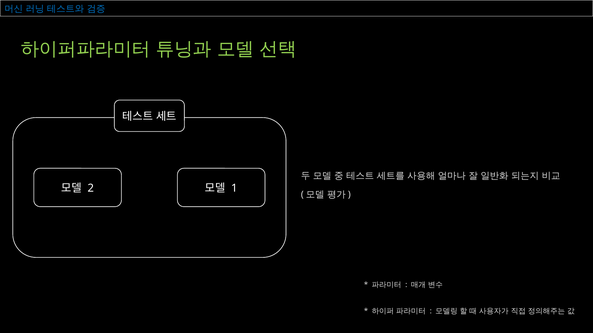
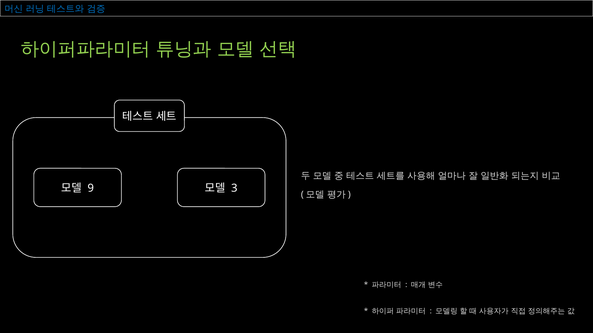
2: 2 -> 9
1: 1 -> 3
